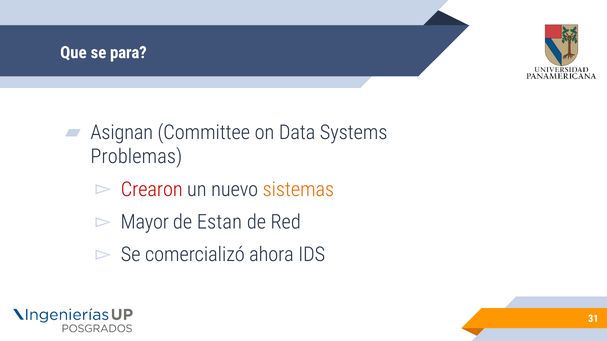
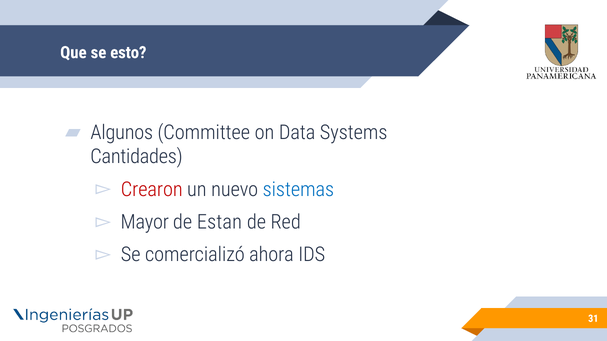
para: para -> esto
Asignan: Asignan -> Algunos
Problemas: Problemas -> Cantidades
sistemas colour: orange -> blue
